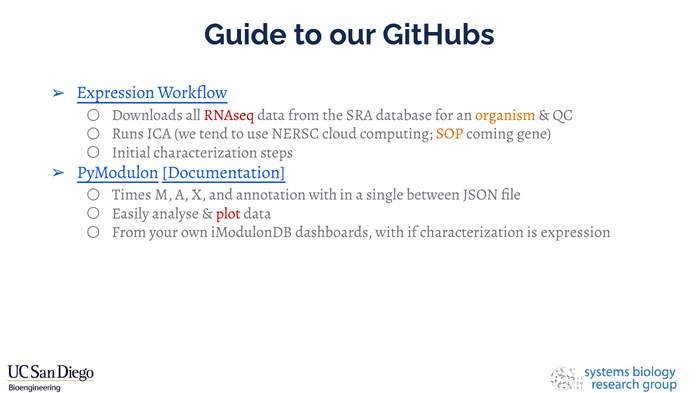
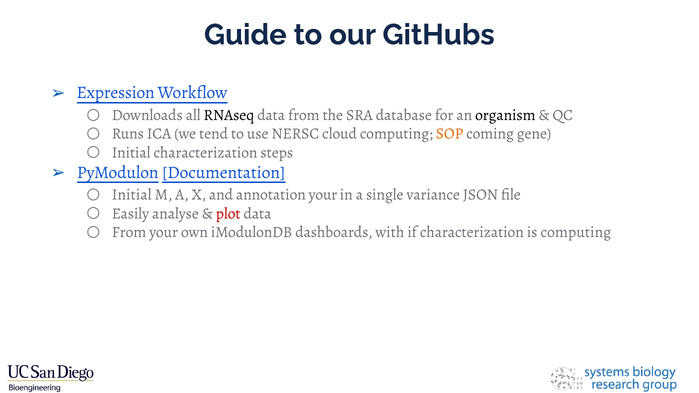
RNAseq colour: red -> black
organism colour: orange -> black
Times at (132, 195): Times -> Initial
annotation with: with -> your
between: between -> variance
is expression: expression -> computing
